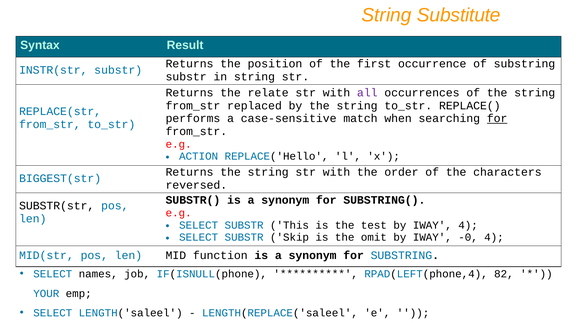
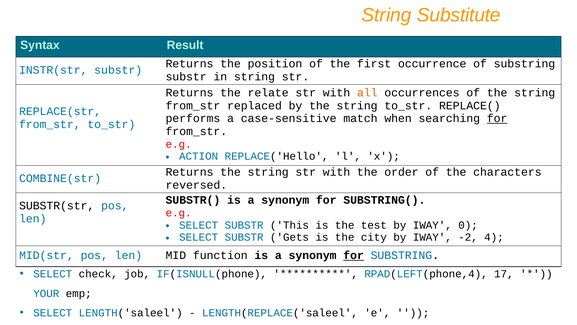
all colour: purple -> orange
BIGGEST(str: BIGGEST(str -> COMBINE(str
IWAY 4: 4 -> 0
Skip: Skip -> Gets
omit: omit -> city
-0: -0 -> -2
for at (354, 255) underline: none -> present
names: names -> check
82: 82 -> 17
